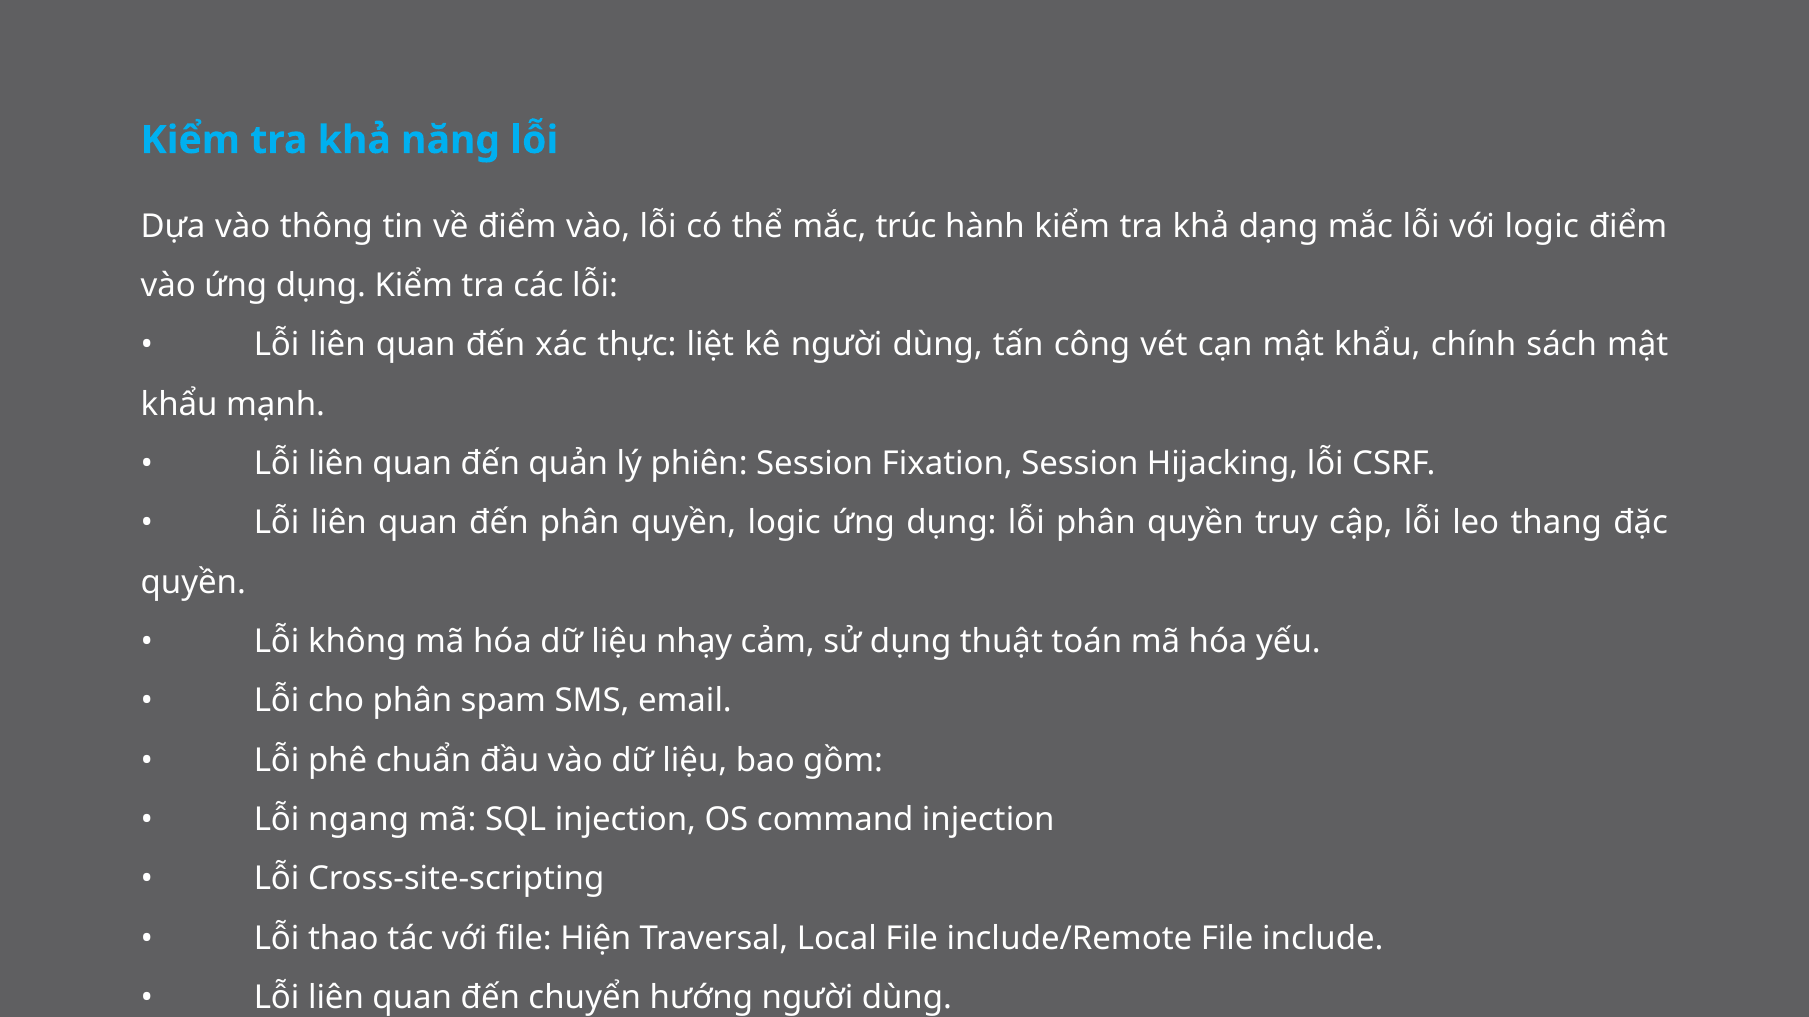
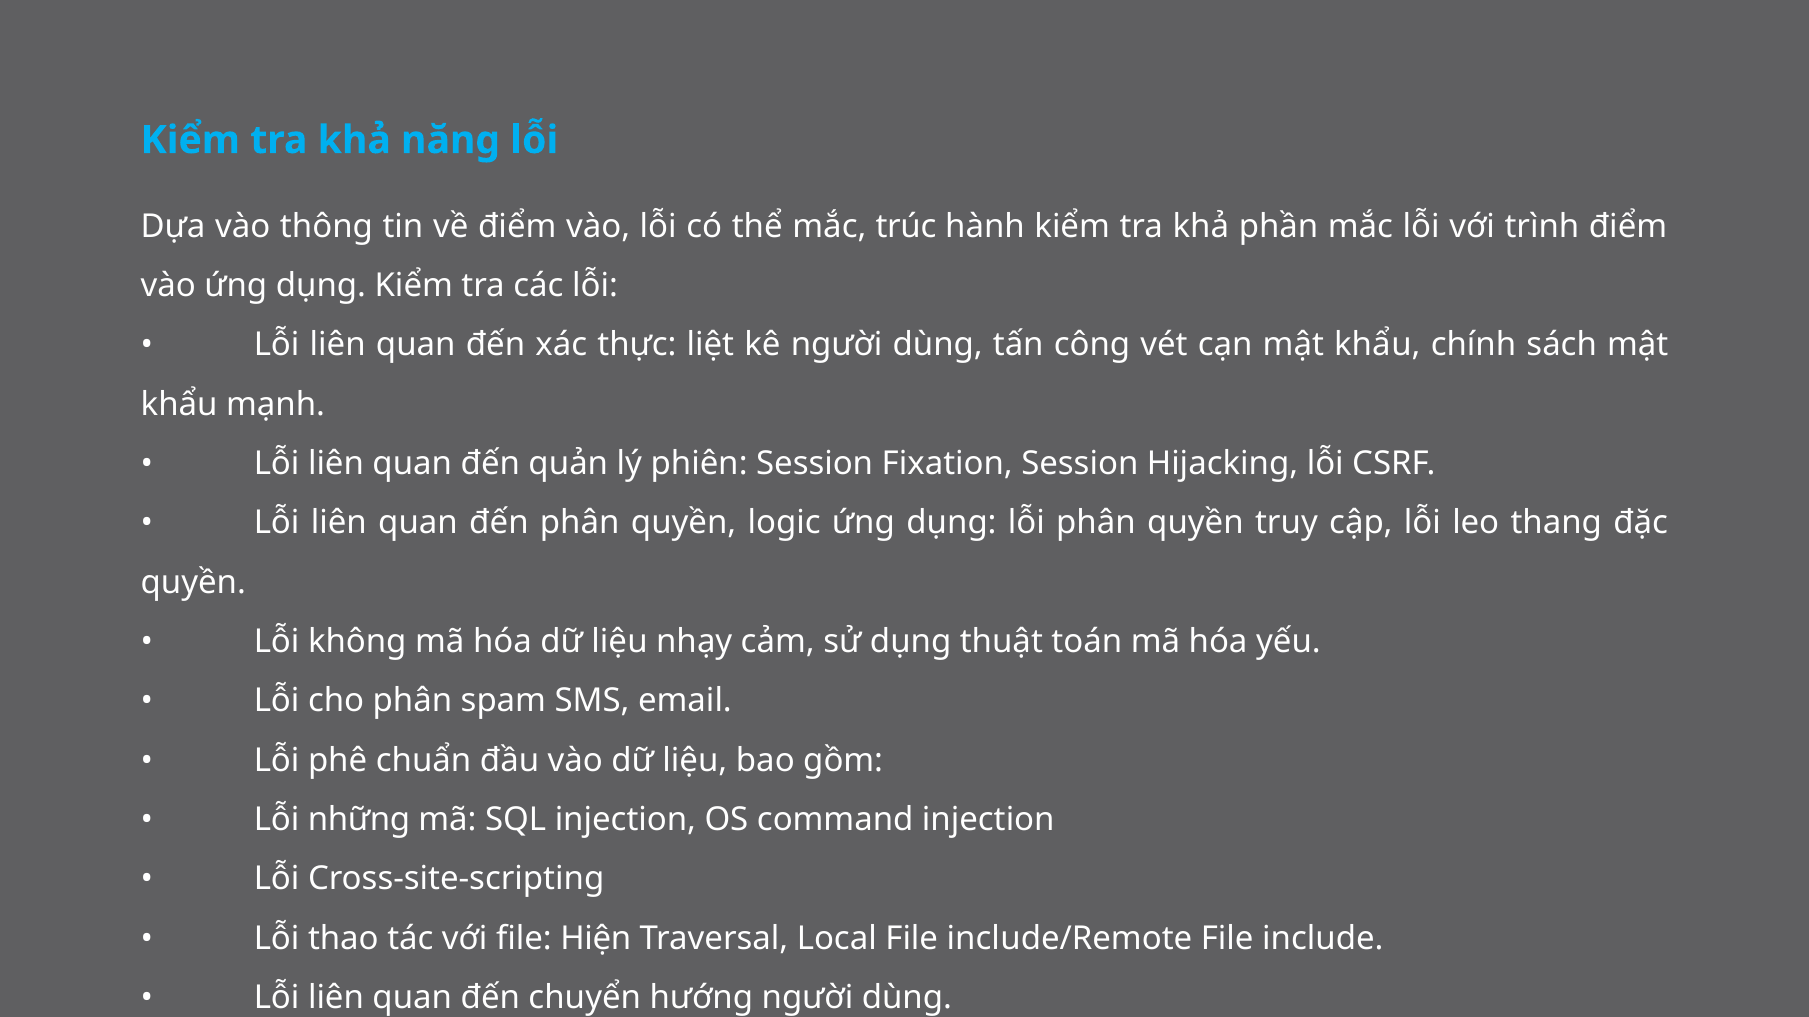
dạng: dạng -> phần
với logic: logic -> trình
ngang: ngang -> những
